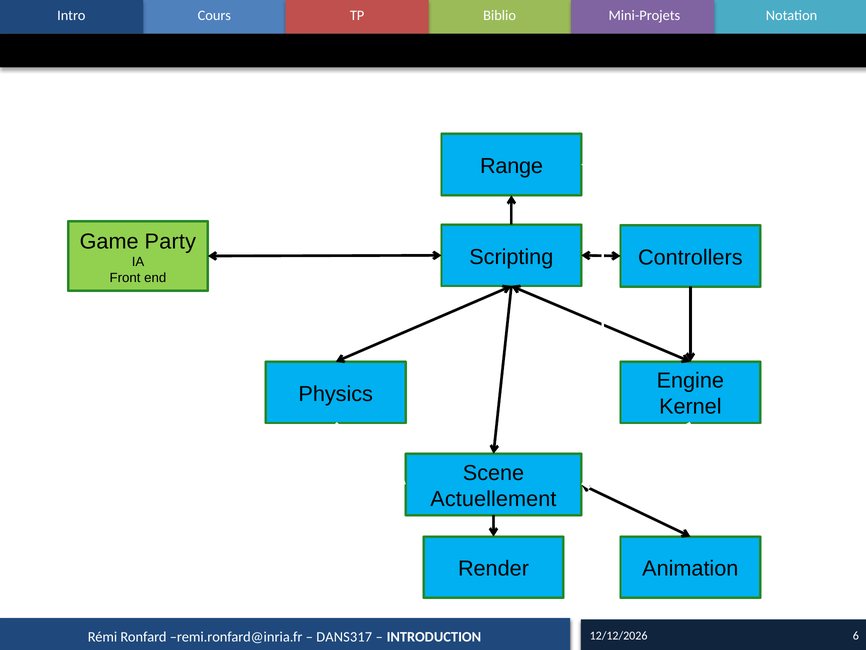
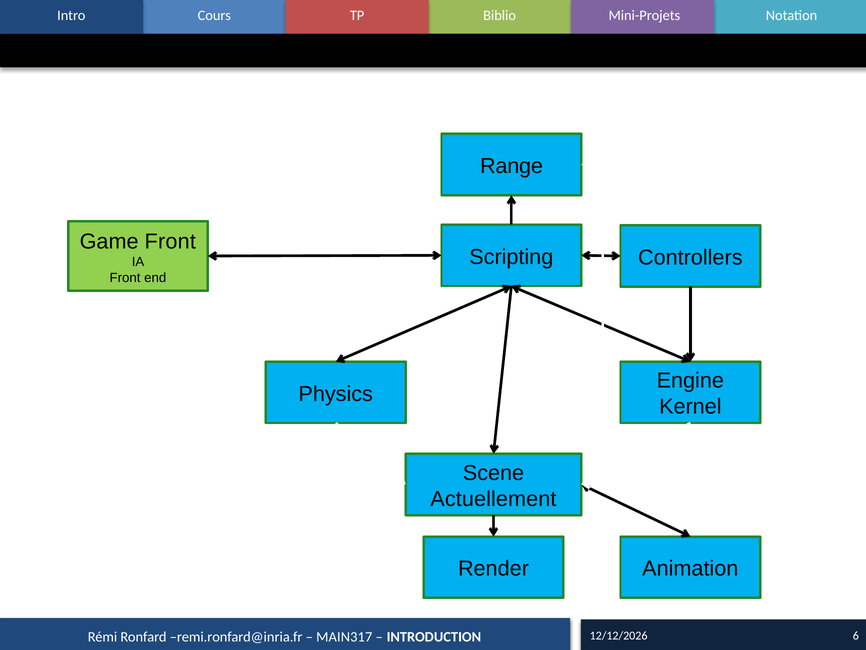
Game Party: Party -> Front
DANS317: DANS317 -> MAIN317
